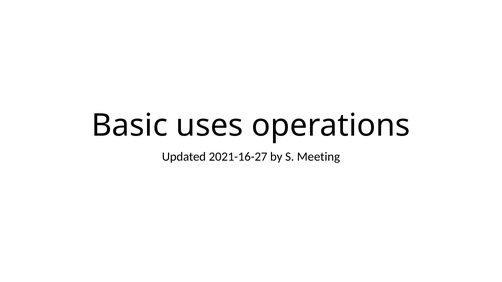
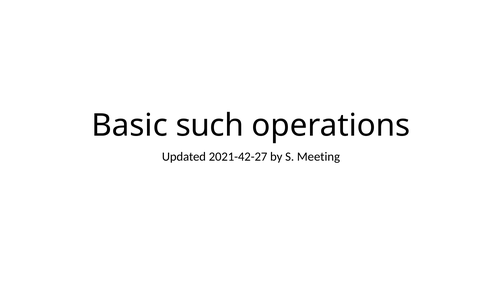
uses: uses -> such
2021-16-27: 2021-16-27 -> 2021-42-27
